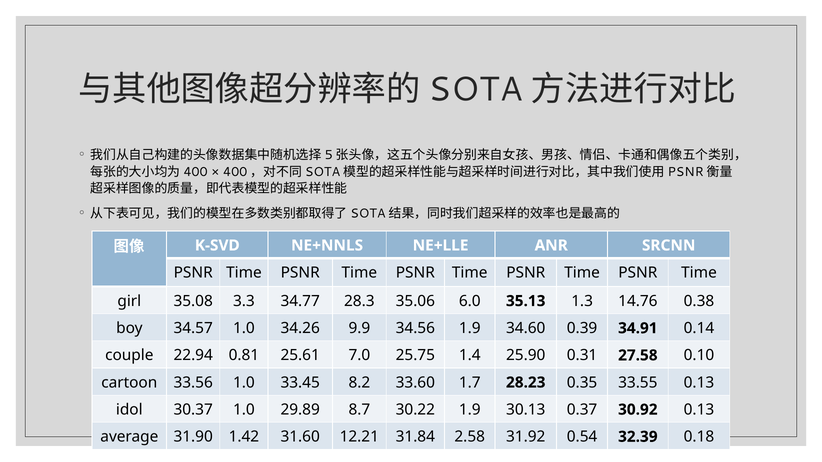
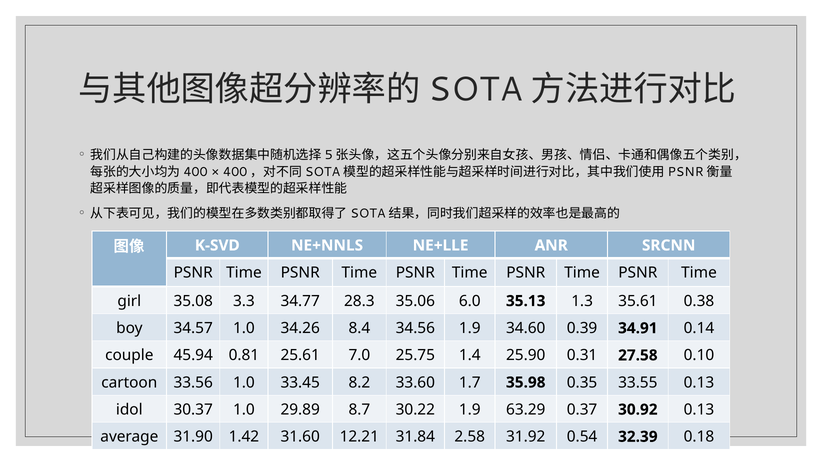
14.76: 14.76 -> 35.61
9.9: 9.9 -> 8.4
22.94: 22.94 -> 45.94
28.23: 28.23 -> 35.98
30.13: 30.13 -> 63.29
